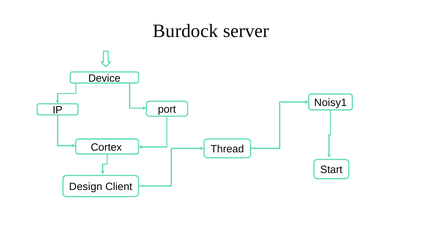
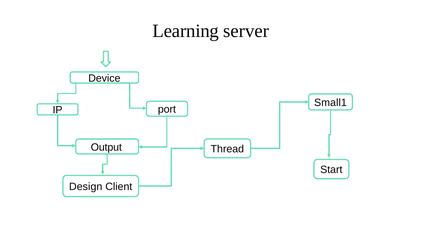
Burdock: Burdock -> Learning
Noisy1: Noisy1 -> Small1
Cortex: Cortex -> Output
